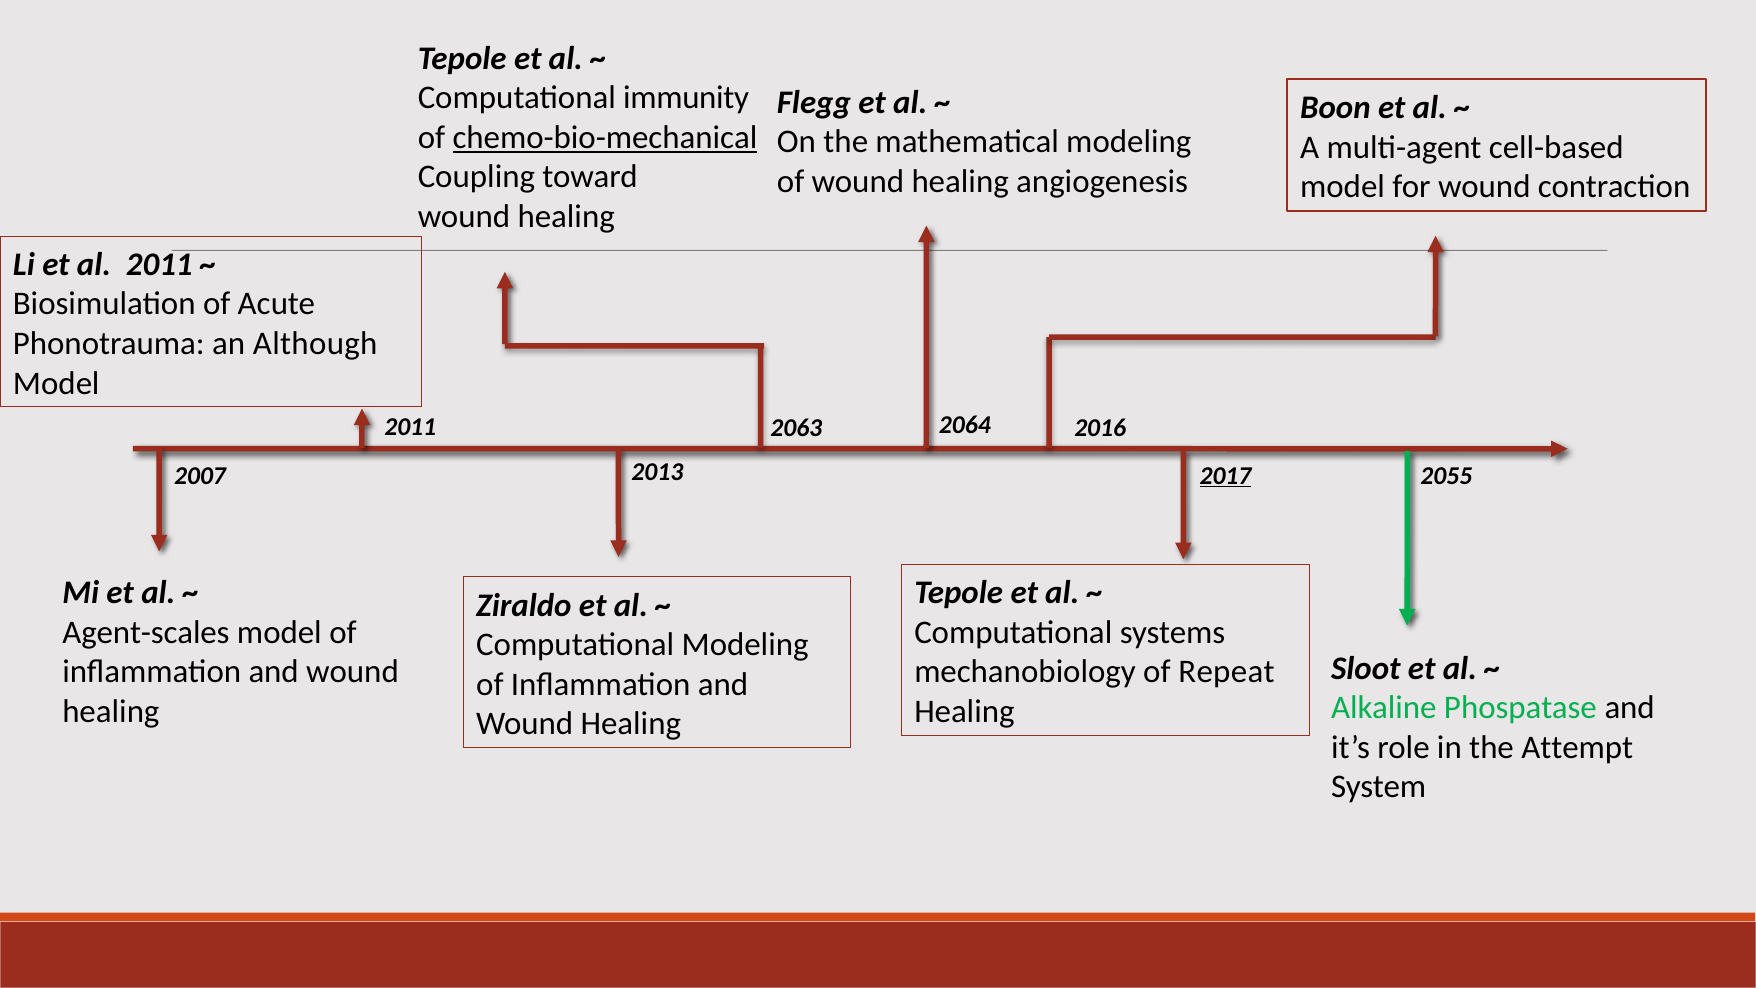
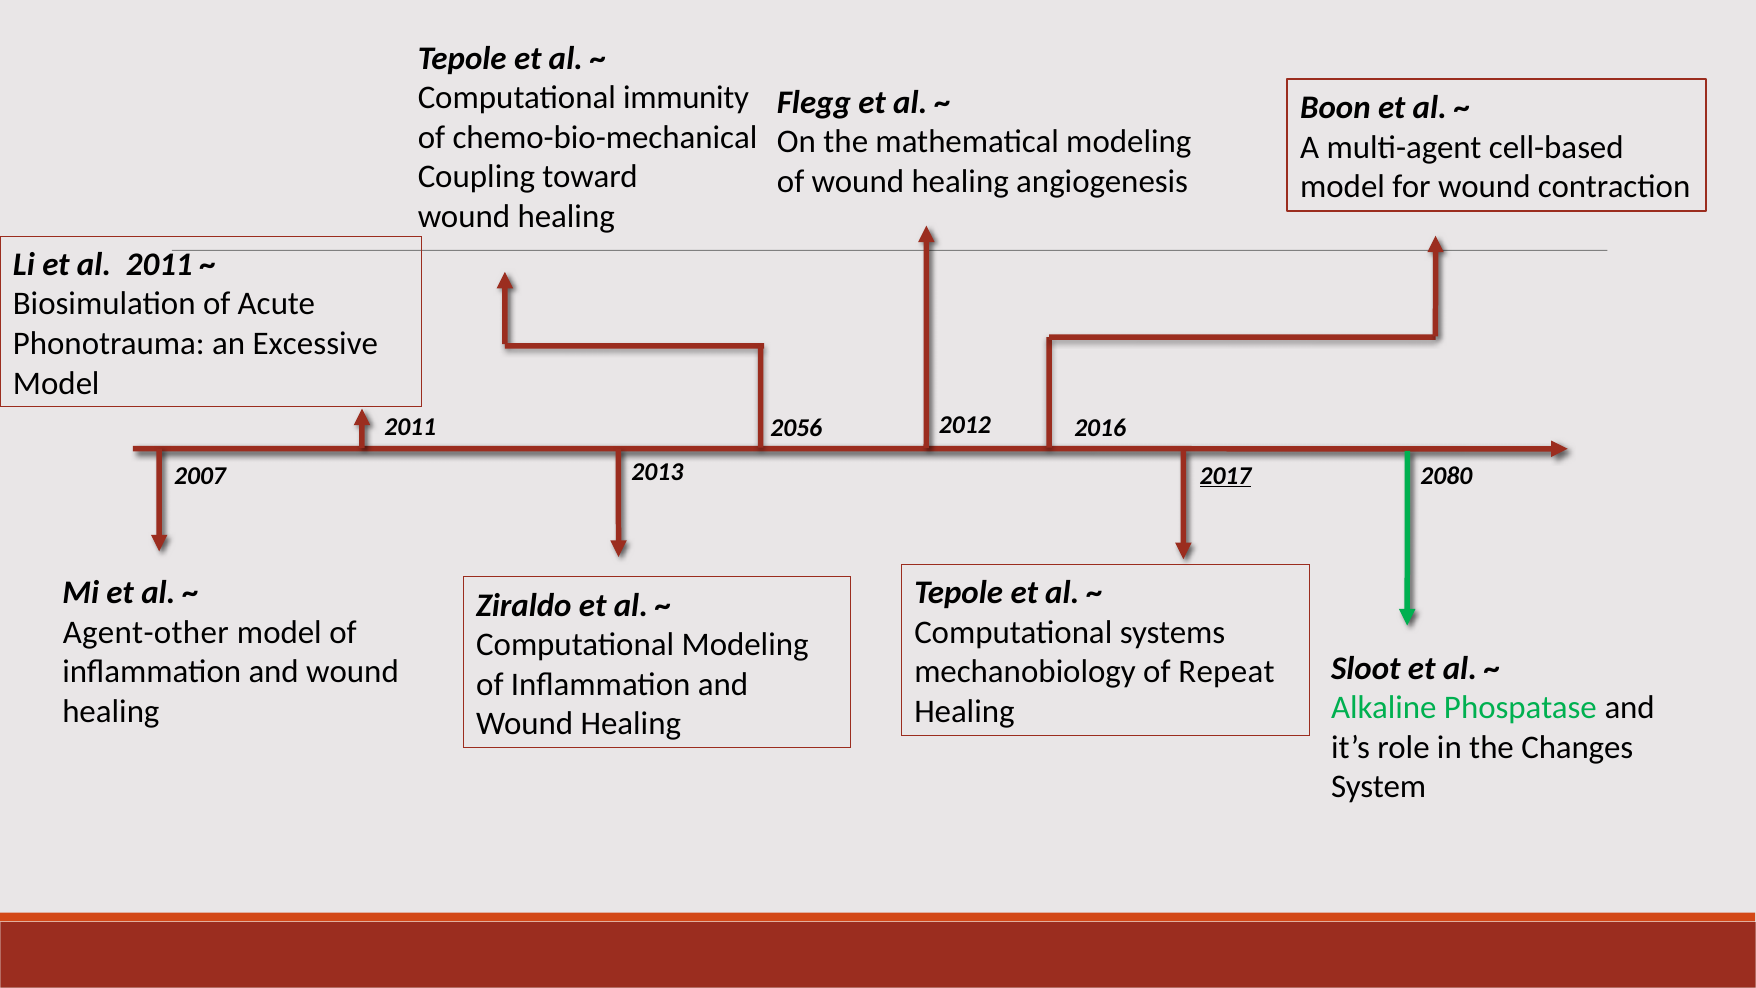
chemo-bio-mechanical underline: present -> none
Although: Although -> Excessive
2064: 2064 -> 2012
2063: 2063 -> 2056
2055: 2055 -> 2080
Agent-scales: Agent-scales -> Agent-other
Attempt: Attempt -> Changes
